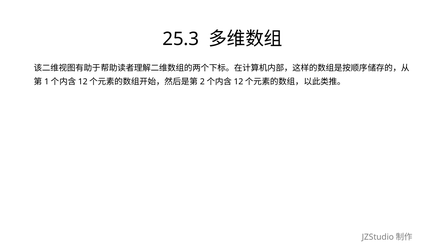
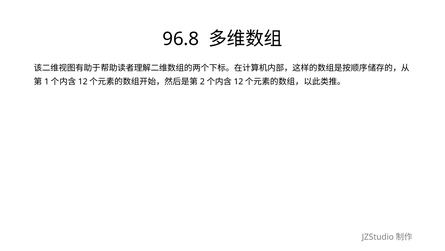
25.3: 25.3 -> 96.8
